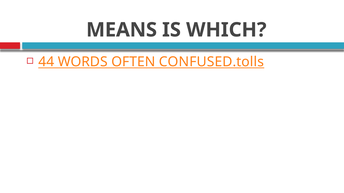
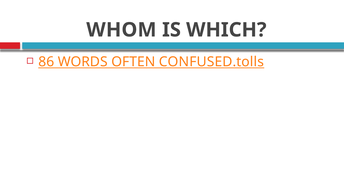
MEANS: MEANS -> WHOM
44: 44 -> 86
